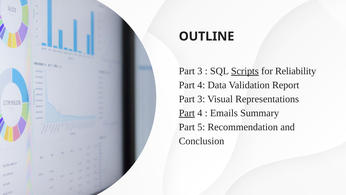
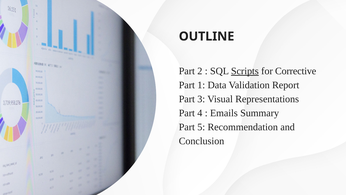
3 at (200, 71): 3 -> 2
Reliability: Reliability -> Corrective
4 at (201, 85): 4 -> 1
Part at (187, 113) underline: present -> none
